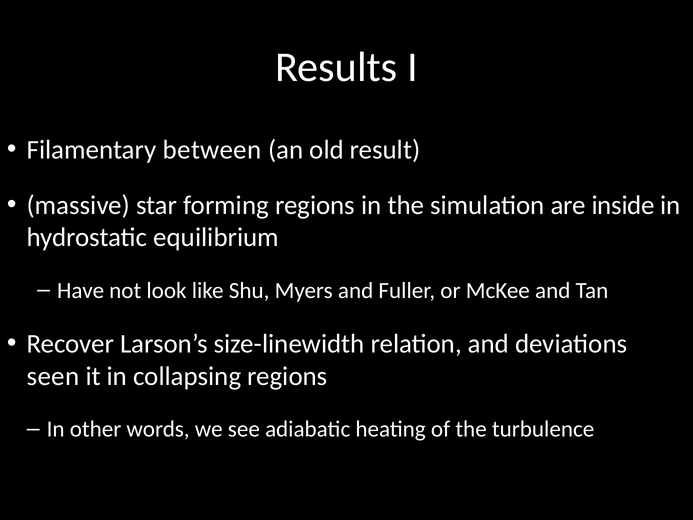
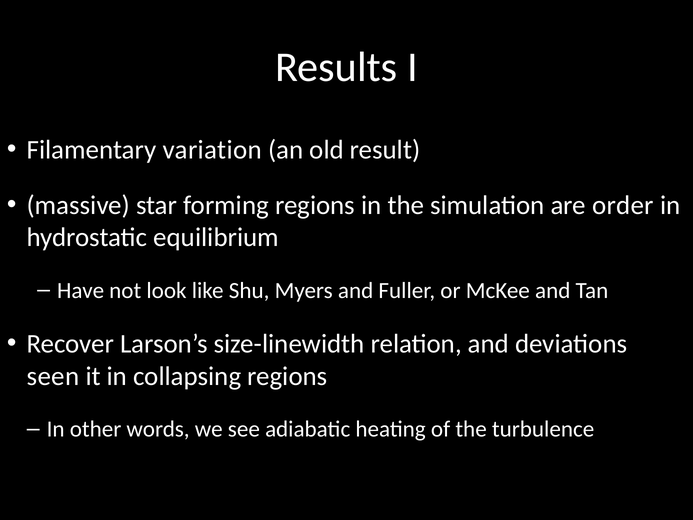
between: between -> variation
inside: inside -> order
